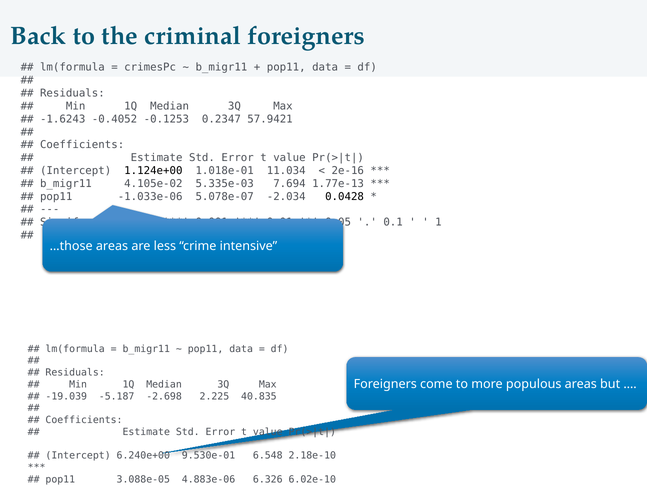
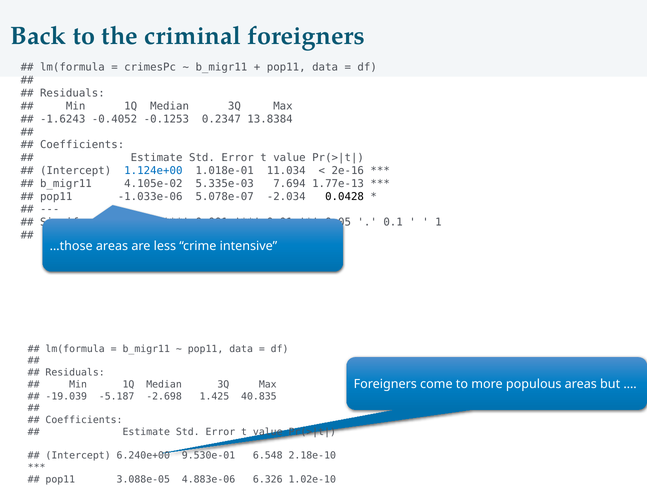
57.9421: 57.9421 -> 13.8384
1.124e+00 colour: black -> blue
2.225: 2.225 -> 1.425
6.02e-10: 6.02e-10 -> 1.02e-10
